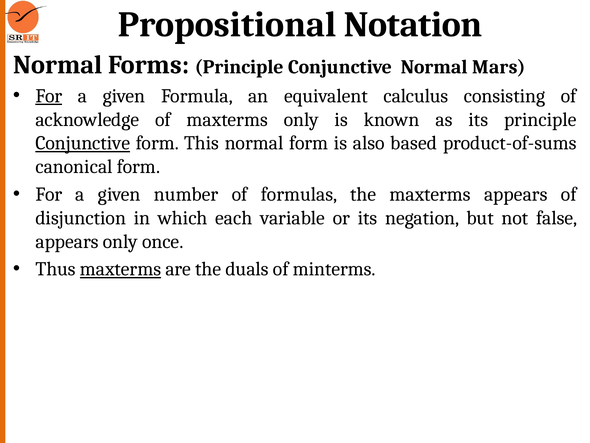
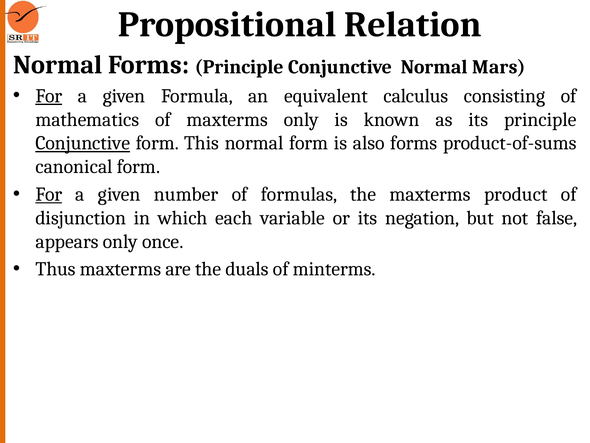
Notation: Notation -> Relation
acknowledge: acknowledge -> mathematics
also based: based -> forms
For at (49, 194) underline: none -> present
maxterms appears: appears -> product
maxterms at (121, 269) underline: present -> none
